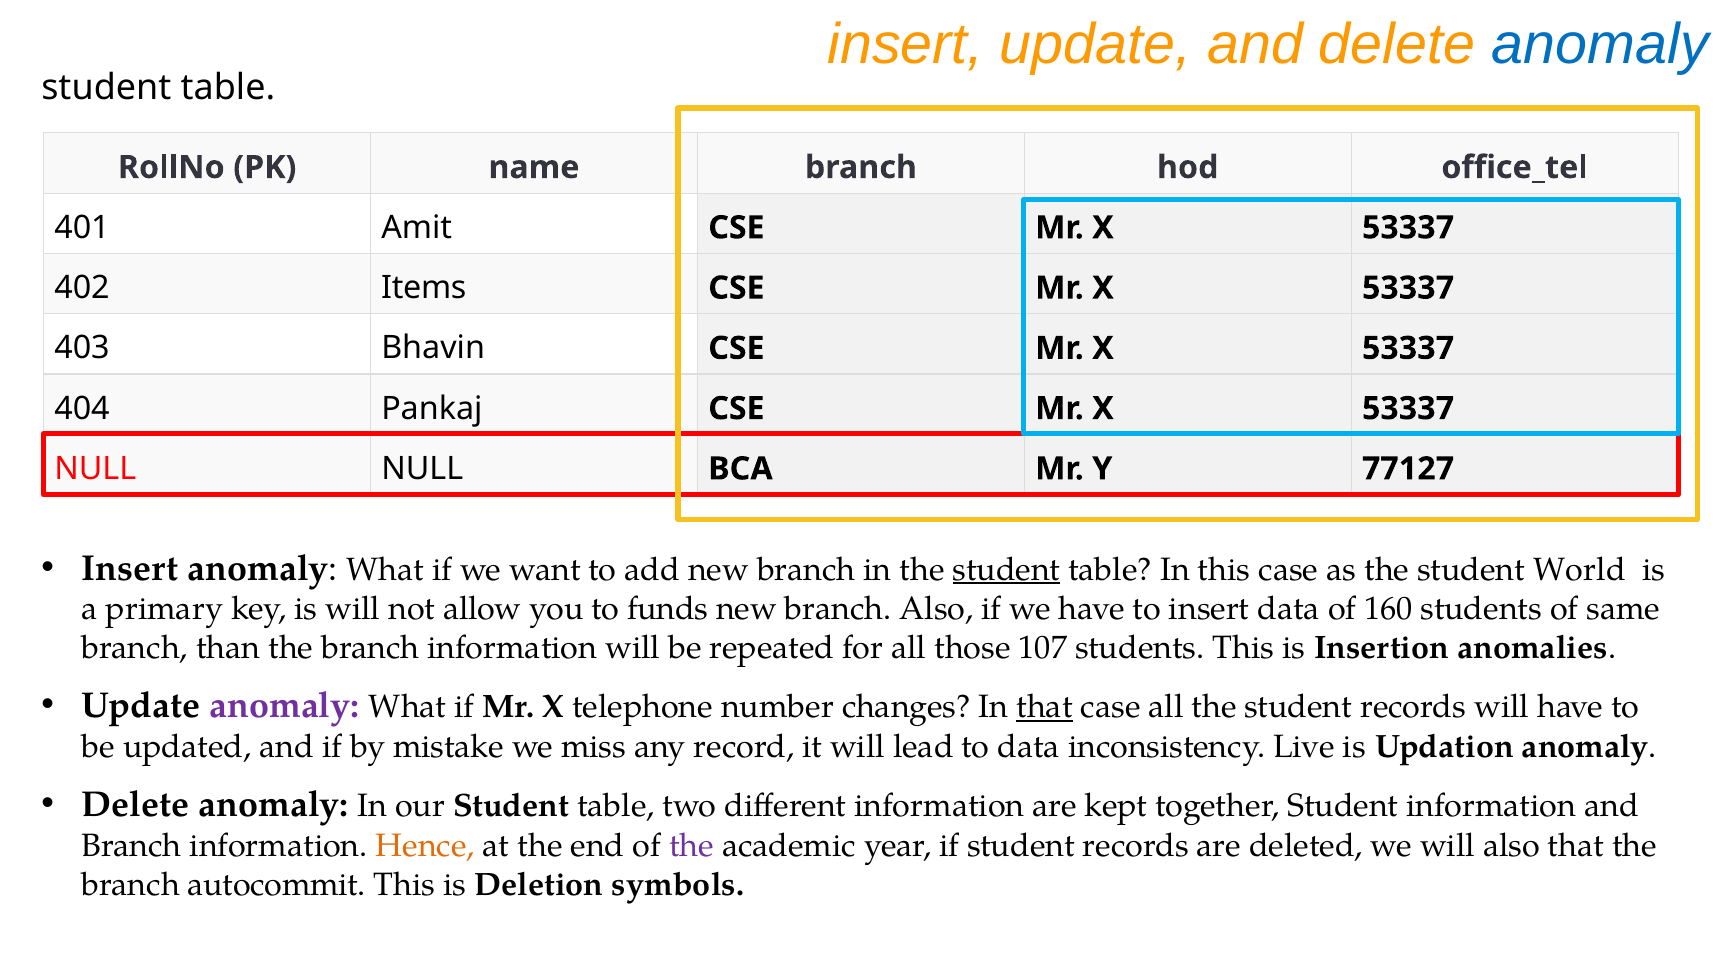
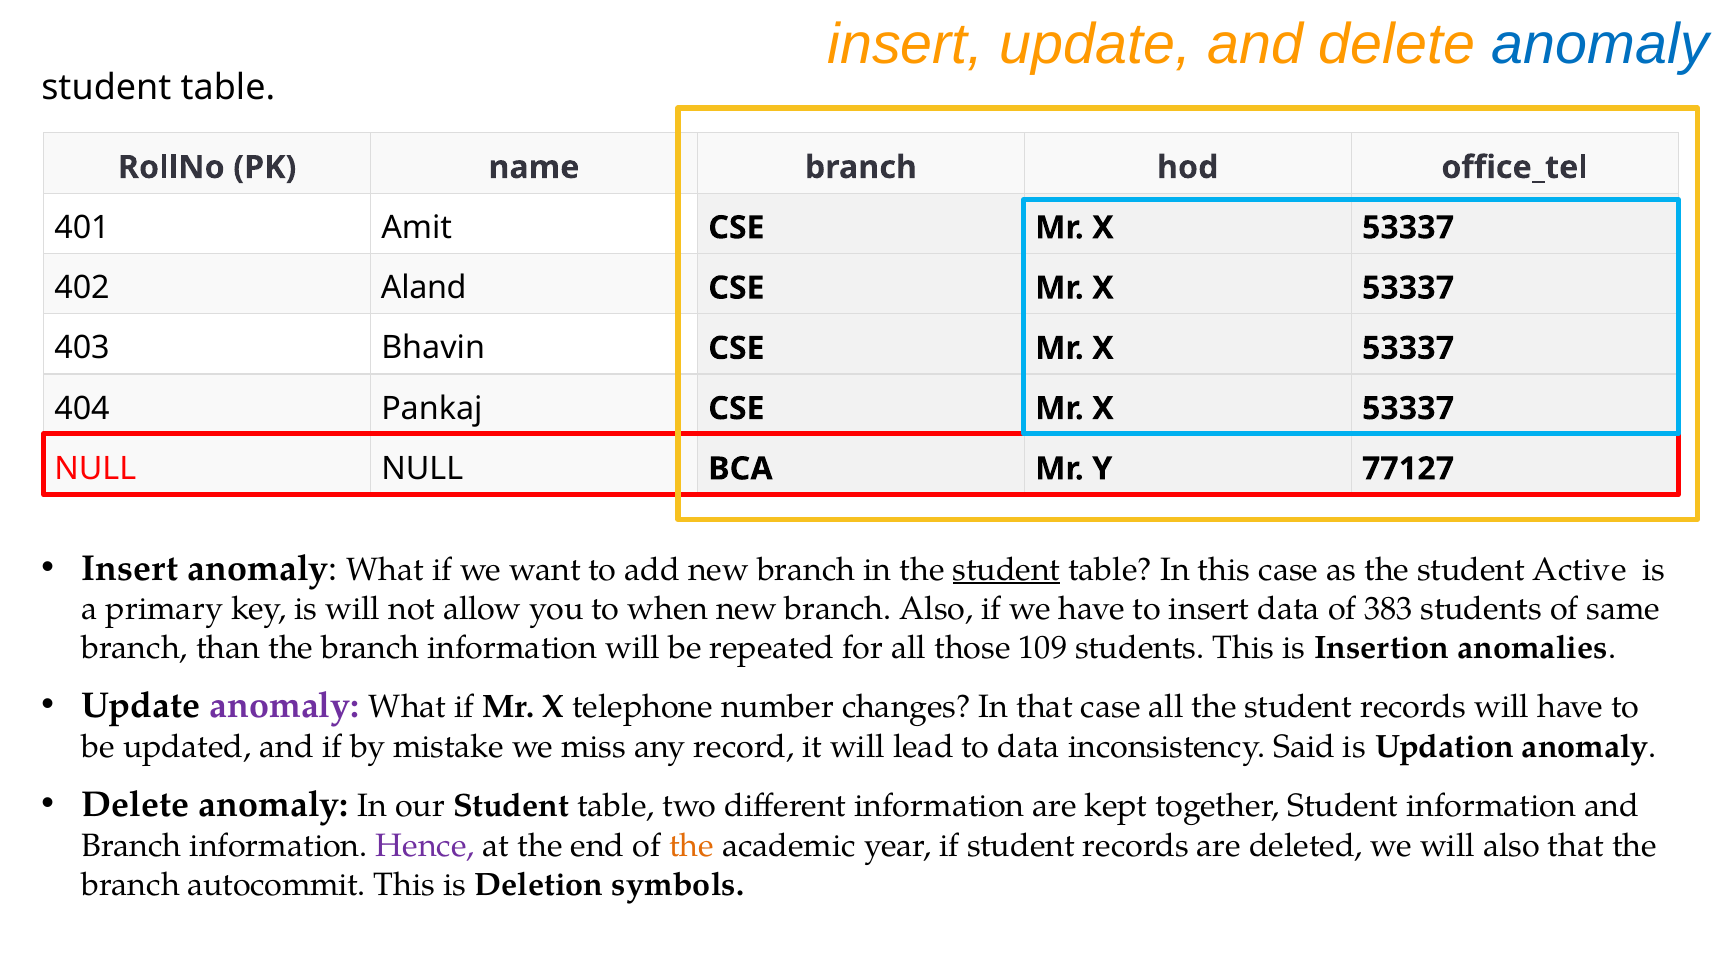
Items: Items -> Aland
World: World -> Active
funds: funds -> when
160: 160 -> 383
107: 107 -> 109
that at (1045, 707) underline: present -> none
Live: Live -> Said
Hence colour: orange -> purple
the at (692, 845) colour: purple -> orange
